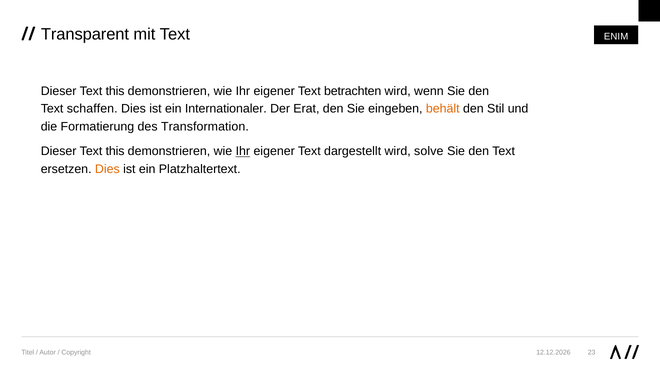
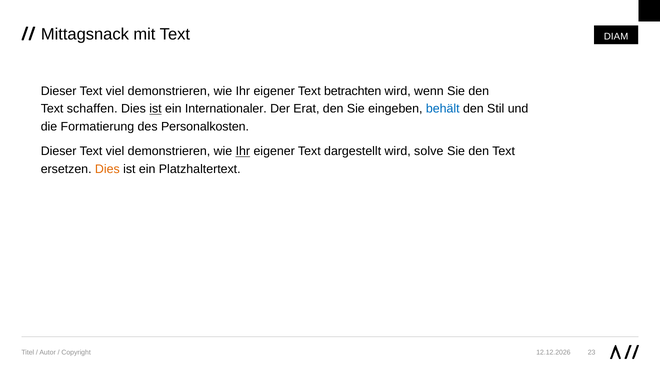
Transparent: Transparent -> Mittagsnack
ENIM: ENIM -> DIAM
this at (115, 91): this -> viel
ist at (155, 109) underline: none -> present
behält colour: orange -> blue
Transformation: Transformation -> Personalkosten
this at (115, 151): this -> viel
